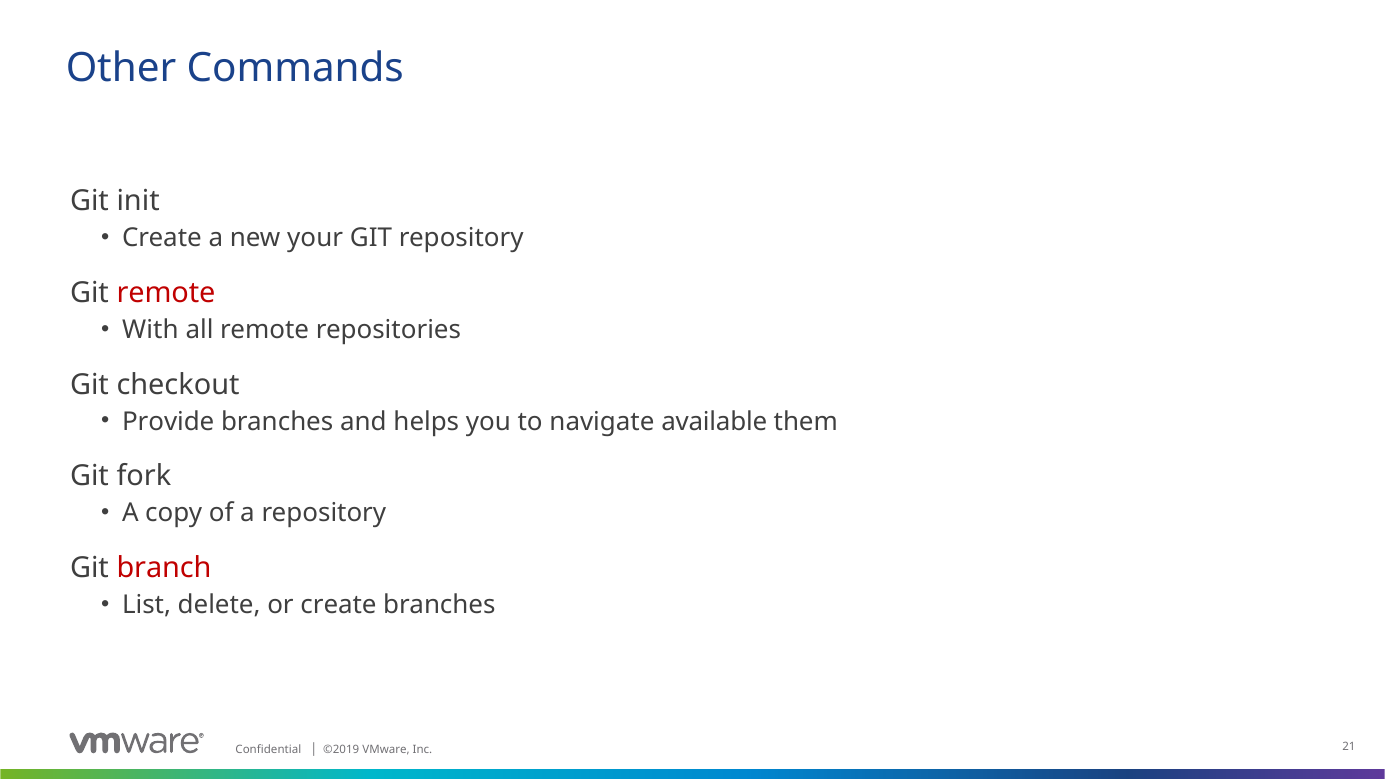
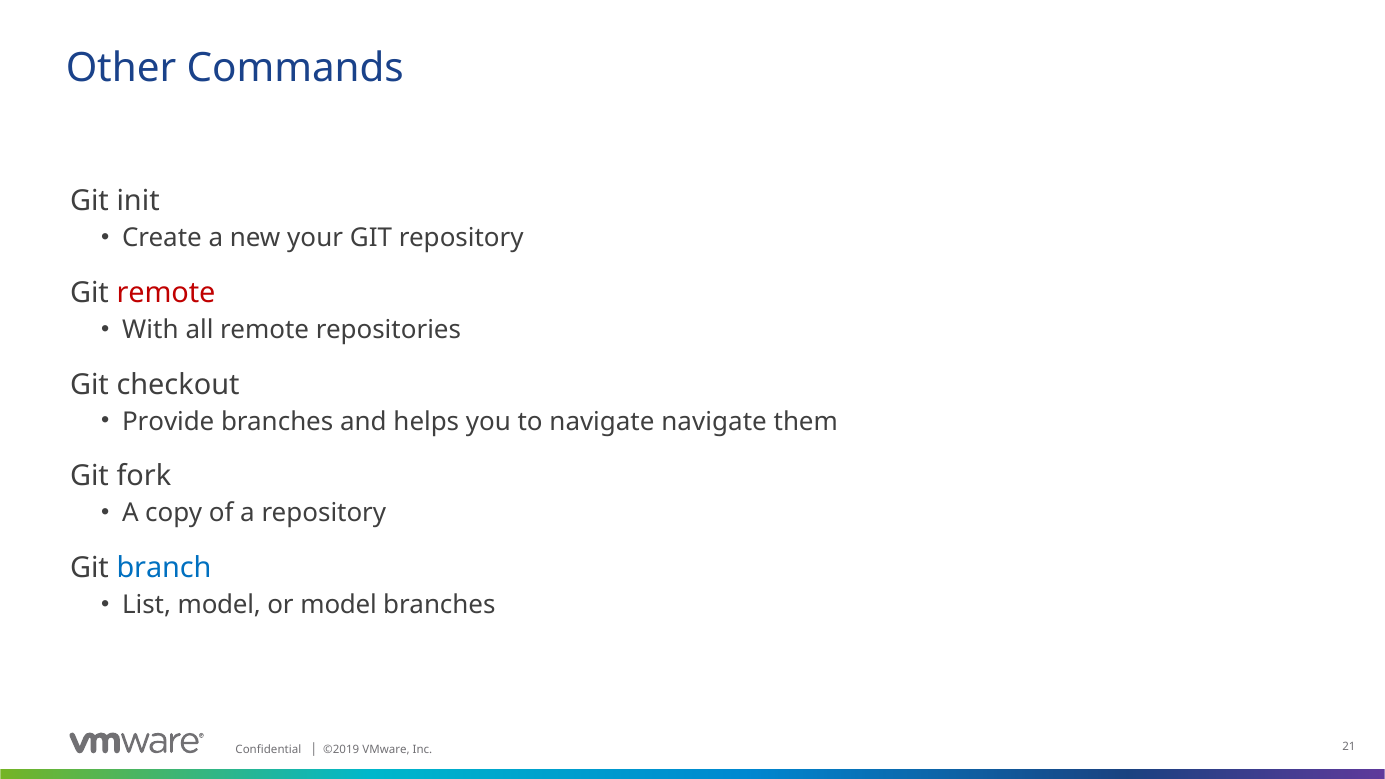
navigate available: available -> navigate
branch colour: red -> blue
List delete: delete -> model
or create: create -> model
